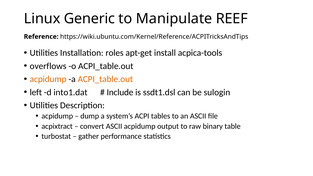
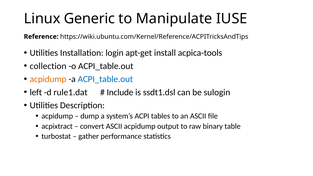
REEF: REEF -> IUSE
roles: roles -> login
overflows: overflows -> collection
ACPI_table.out at (105, 79) colour: orange -> blue
into1.dat: into1.dat -> rule1.dat
